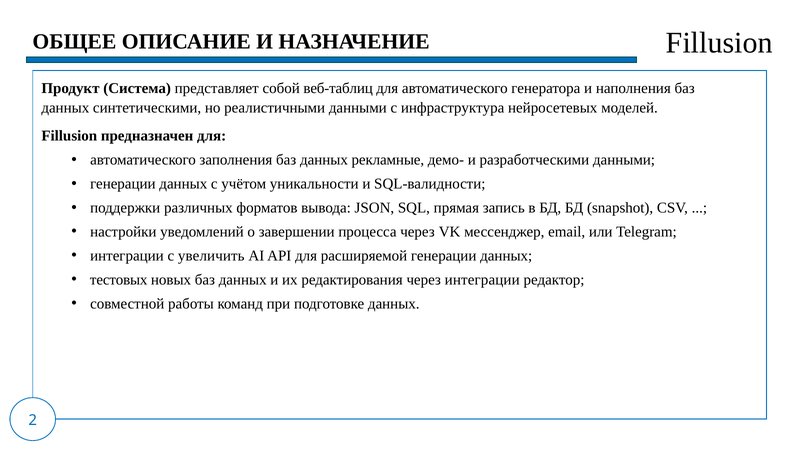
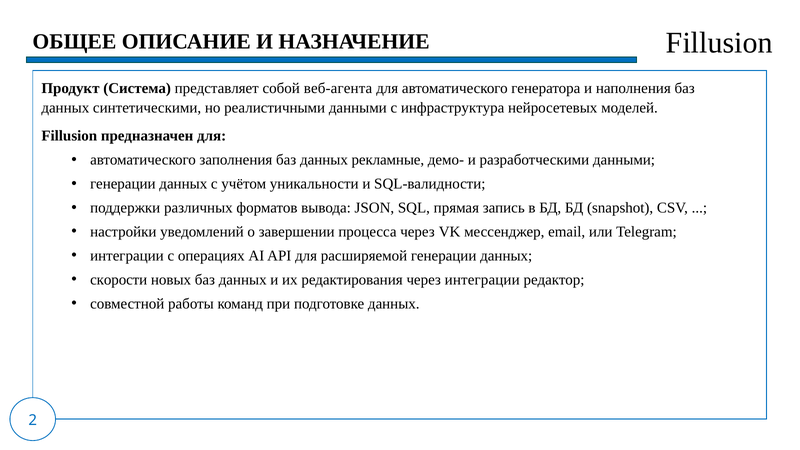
веб-таблиц: веб-таблиц -> веб-агента
увеличить: увеличить -> операциях
тестовых: тестовых -> скорости
